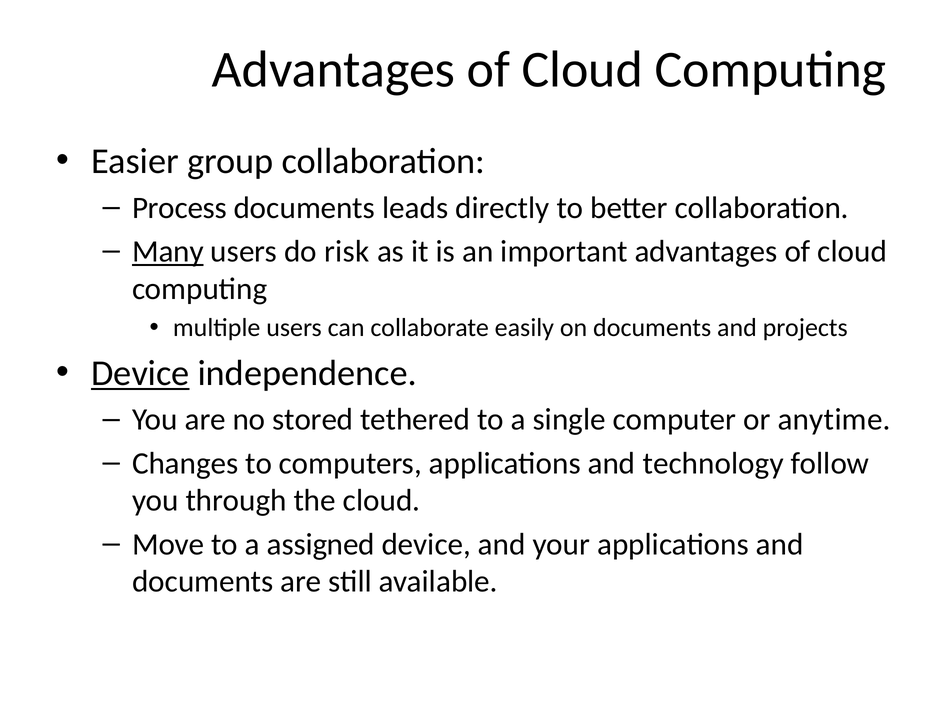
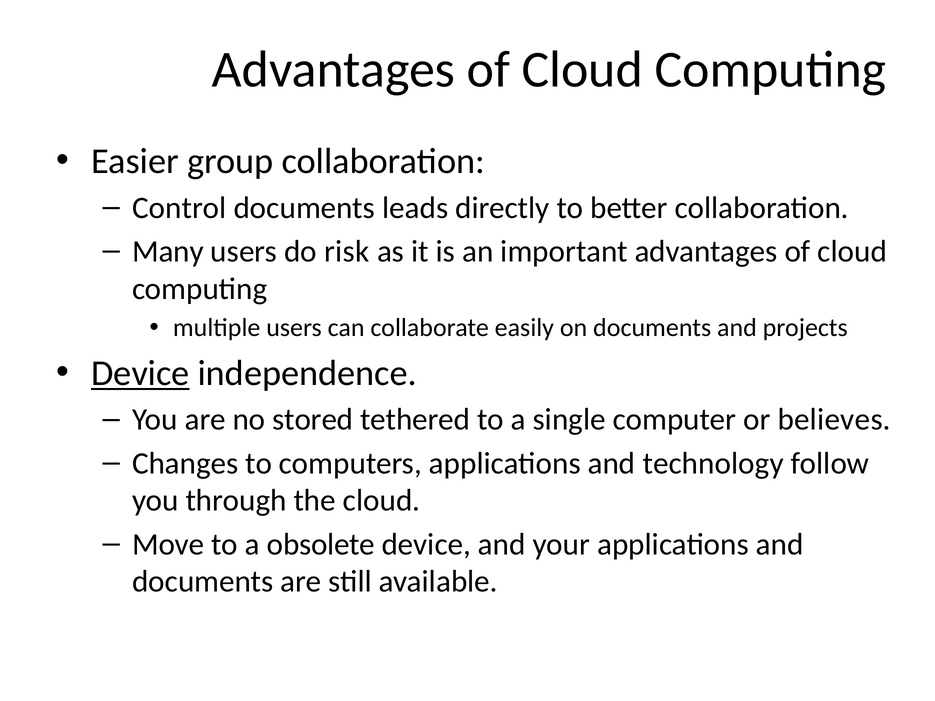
Process: Process -> Control
Many underline: present -> none
anytime: anytime -> believes
assigned: assigned -> obsolete
